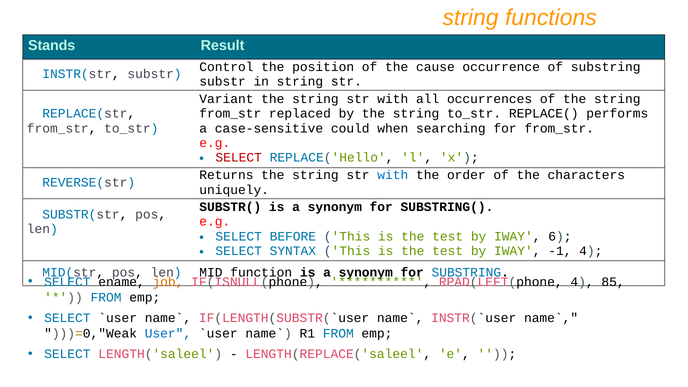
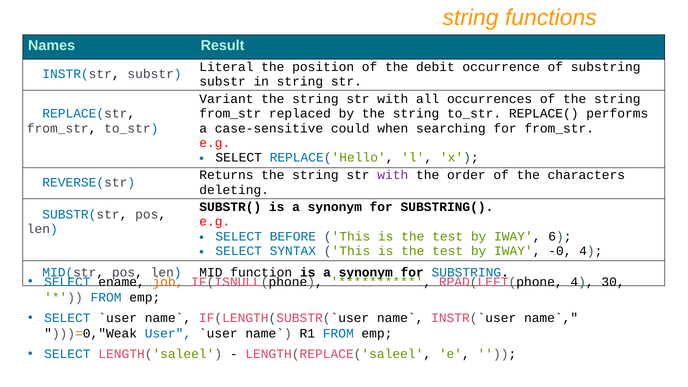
Stands: Stands -> Names
Control: Control -> Literal
cause: cause -> debit
SELECT at (239, 158) colour: red -> black
with at (393, 175) colour: blue -> purple
uniquely: uniquely -> deleting
-1: -1 -> -0
85: 85 -> 30
